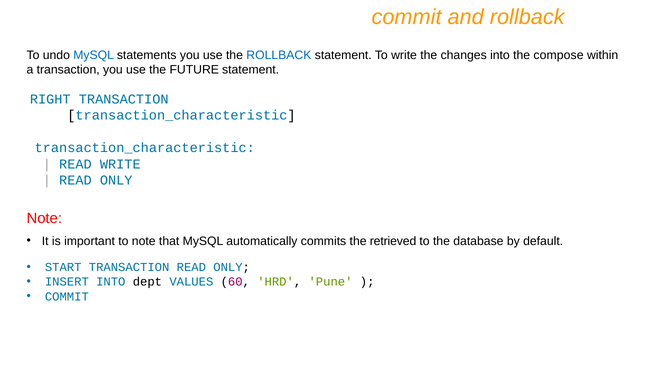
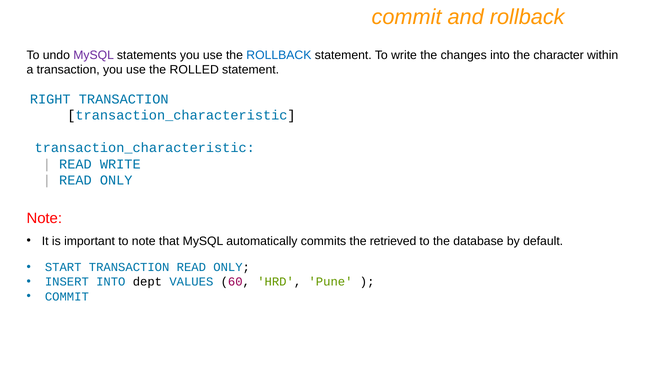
MySQL at (94, 55) colour: blue -> purple
compose: compose -> character
FUTURE: FUTURE -> ROLLED
